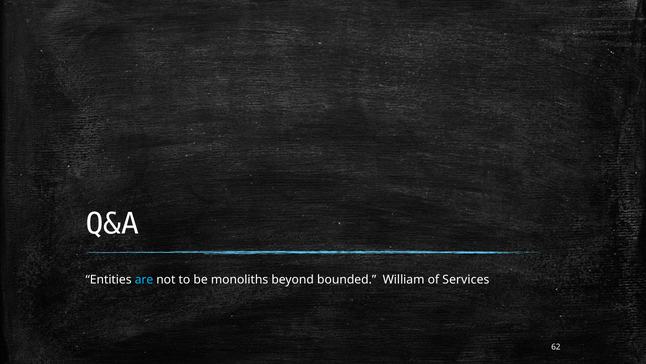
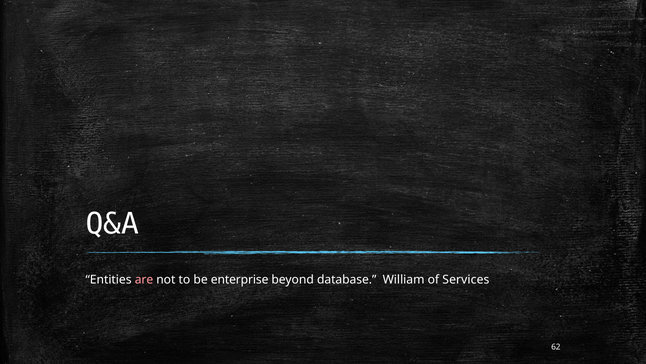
are colour: light blue -> pink
monoliths: monoliths -> enterprise
bounded: bounded -> database
